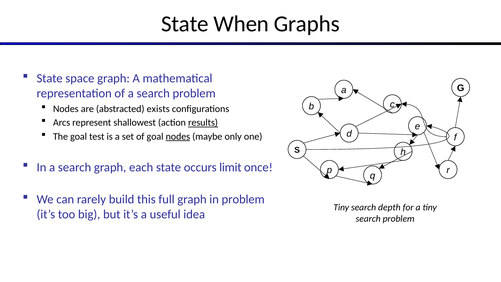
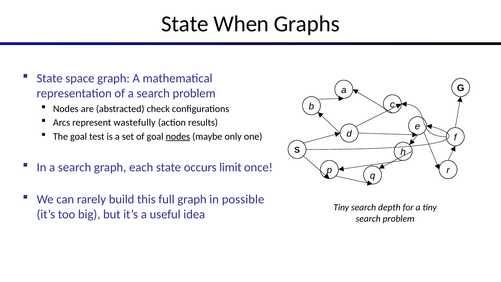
exists: exists -> check
shallowest: shallowest -> wastefully
results underline: present -> none
in problem: problem -> possible
